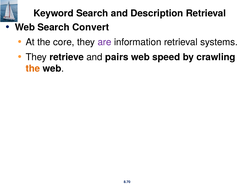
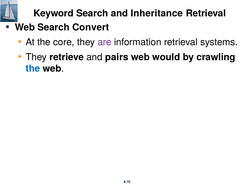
Description: Description -> Inheritance
speed: speed -> would
the at (33, 69) colour: orange -> blue
